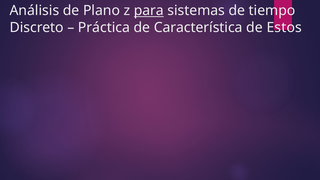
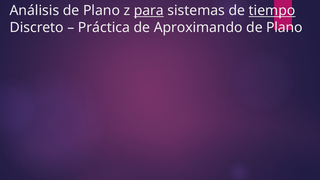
tiempo underline: none -> present
Característica: Característica -> Aproximando
Estos at (284, 27): Estos -> Plano
